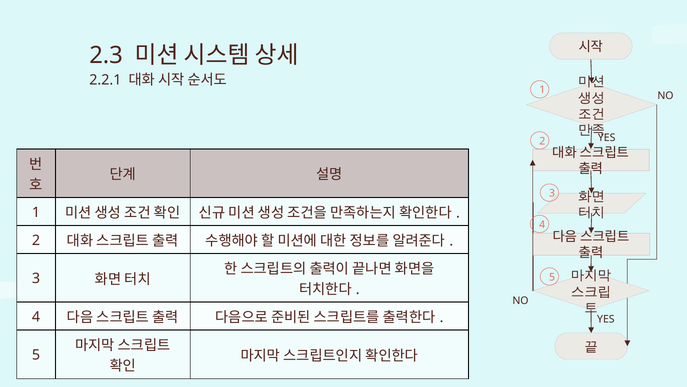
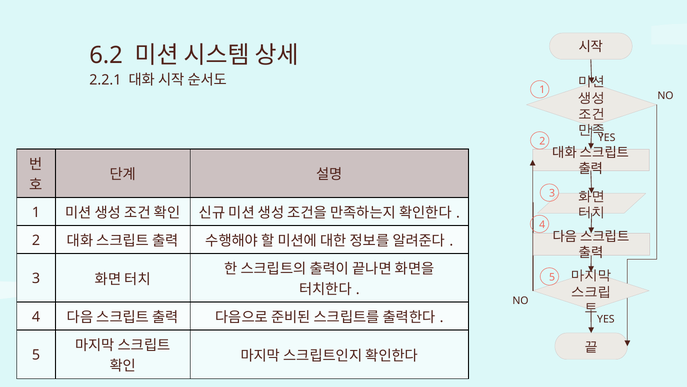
2.3: 2.3 -> 6.2
